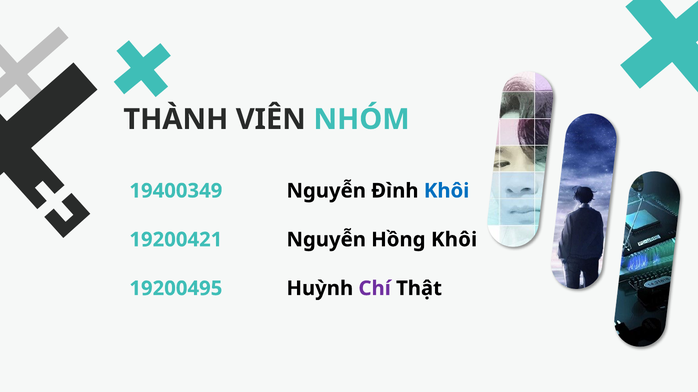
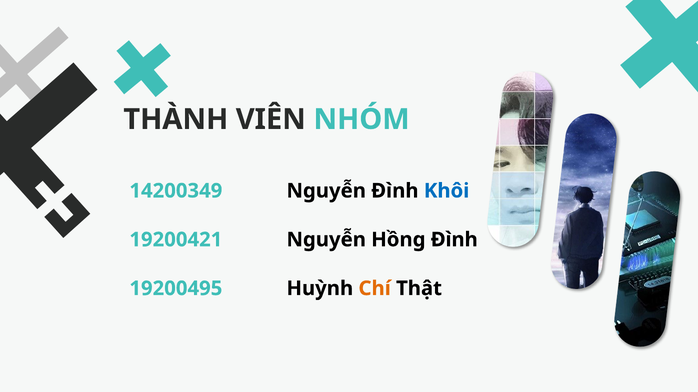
19400349: 19400349 -> 14200349
Hồng Khôi: Khôi -> Đình
Chí colour: purple -> orange
